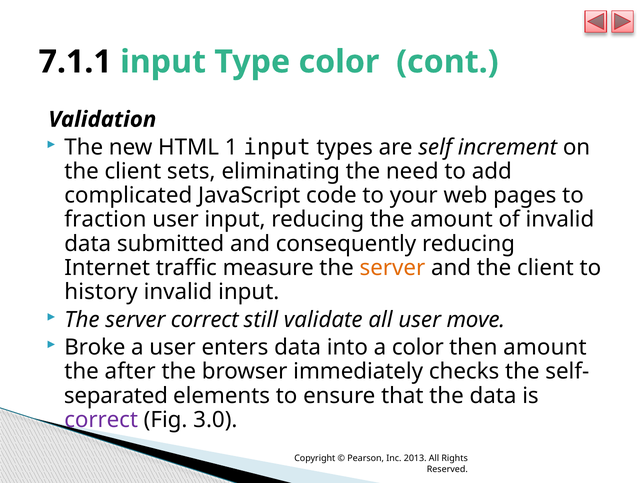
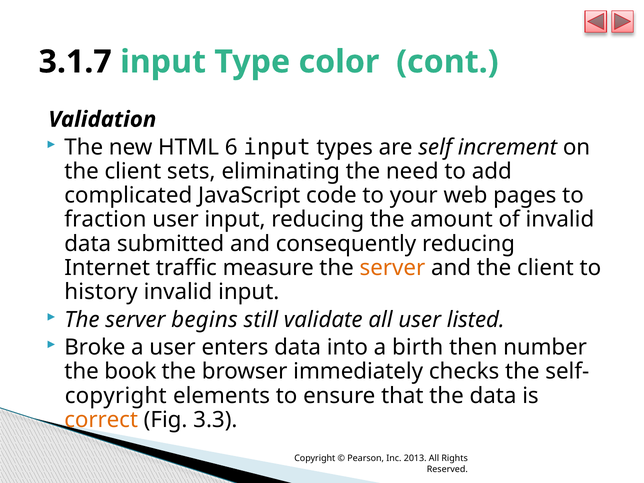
7.1.1: 7.1.1 -> 3.1.7
1: 1 -> 6
server correct: correct -> begins
move: move -> listed
a color: color -> birth
then amount: amount -> number
after: after -> book
separated at (116, 396): separated -> copyright
correct at (101, 420) colour: purple -> orange
3.0: 3.0 -> 3.3
